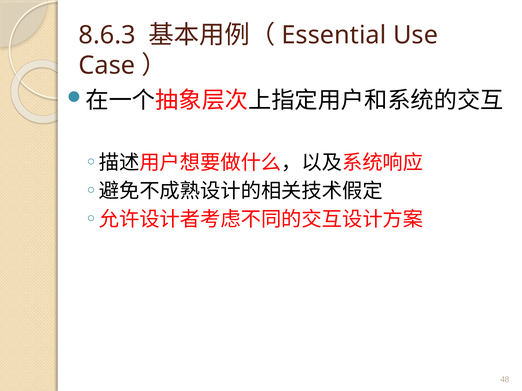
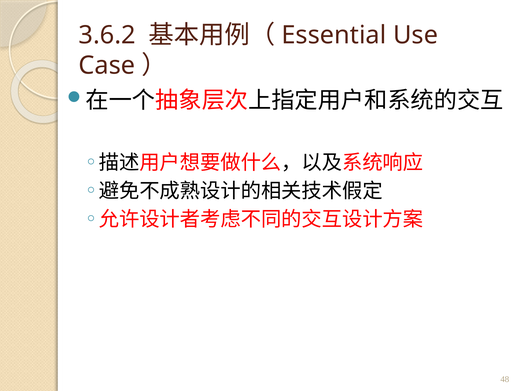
8.6.3: 8.6.3 -> 3.6.2
